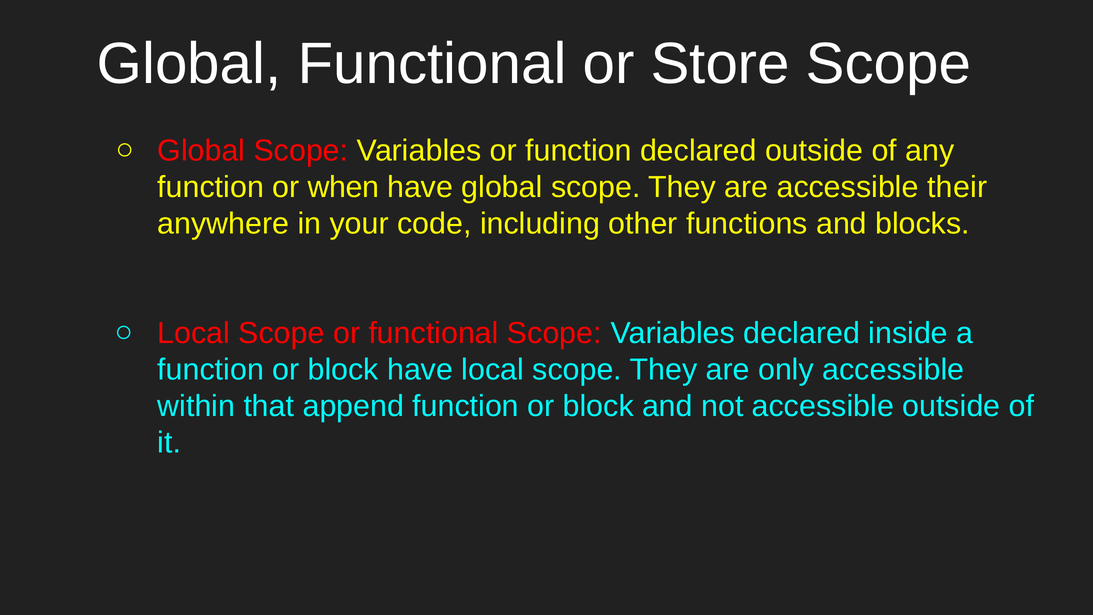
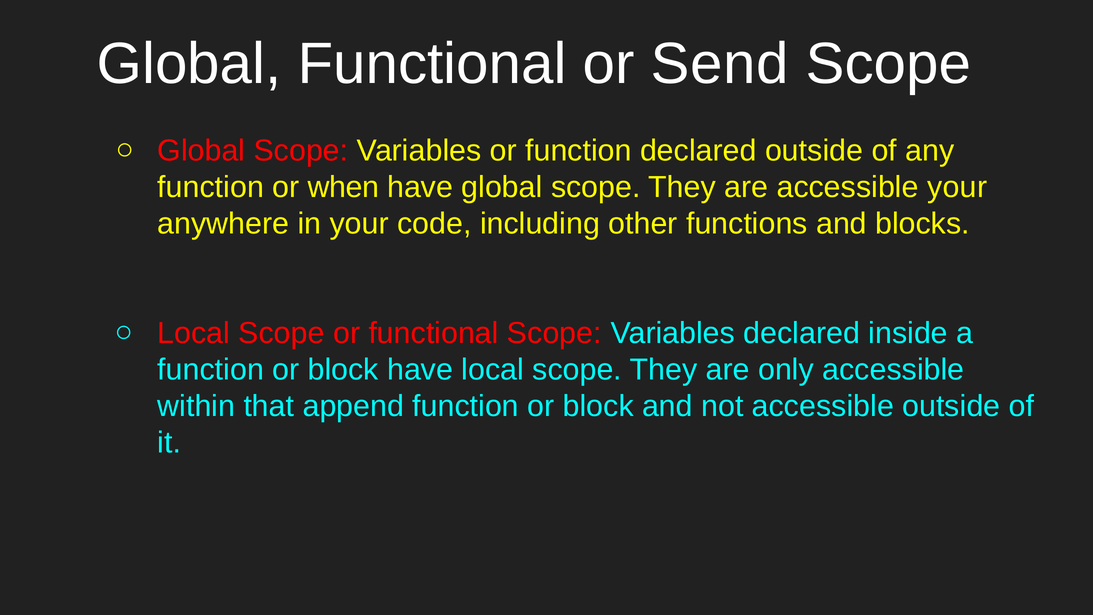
Store: Store -> Send
accessible their: their -> your
